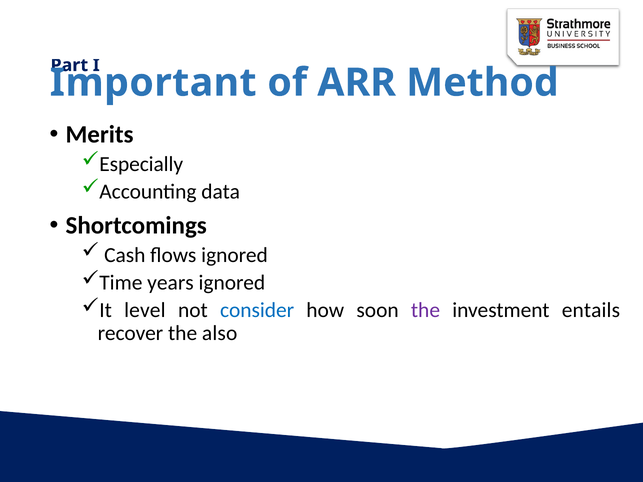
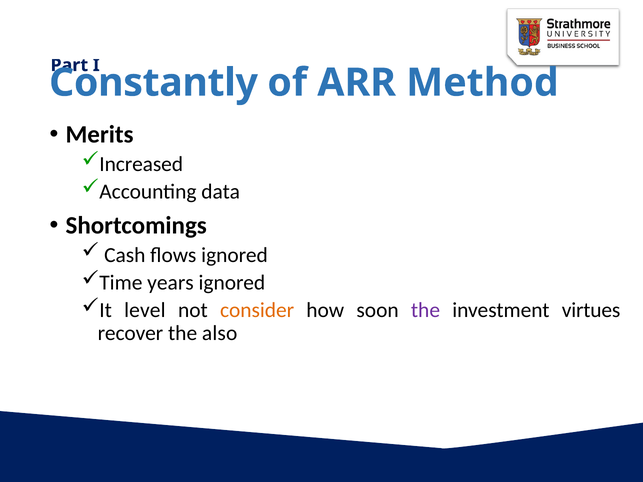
Important: Important -> Constantly
Especially: Especially -> Increased
consider colour: blue -> orange
entails: entails -> virtues
